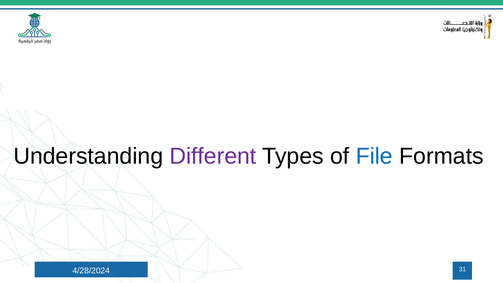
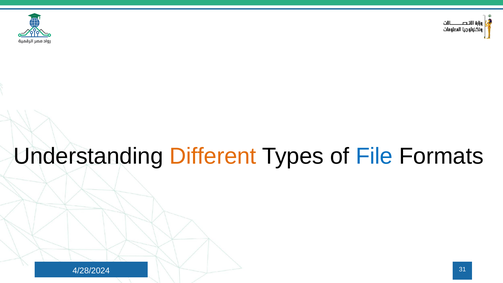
Different colour: purple -> orange
